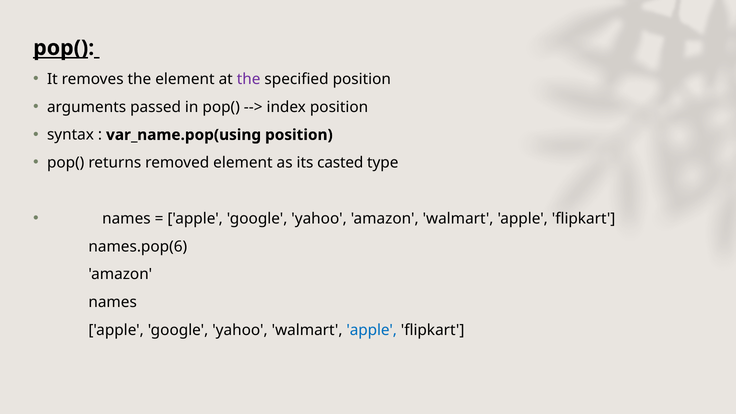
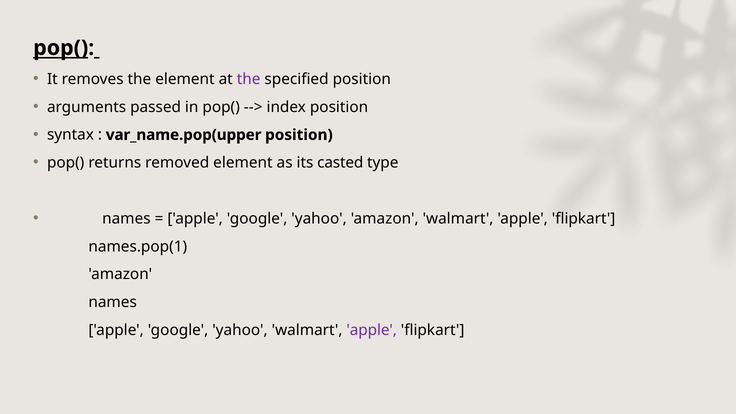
var_name.pop(using: var_name.pop(using -> var_name.pop(upper
names.pop(6: names.pop(6 -> names.pop(1
apple at (372, 330) colour: blue -> purple
